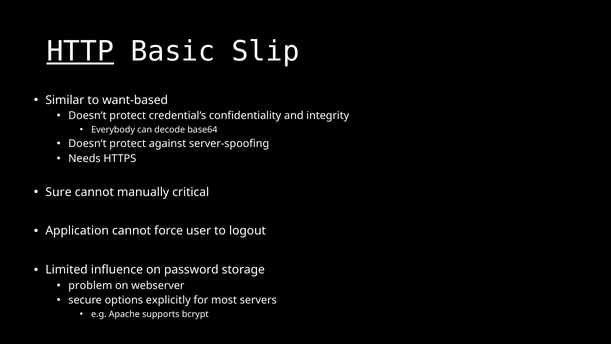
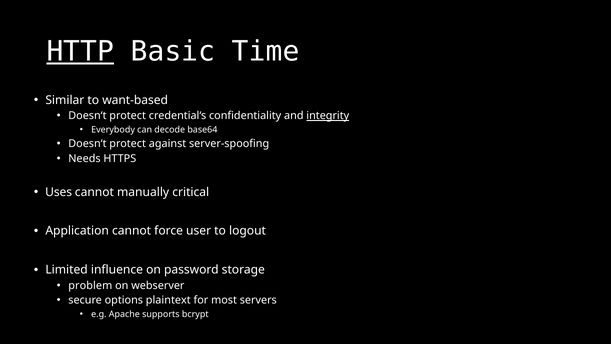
Slip: Slip -> Time
integrity underline: none -> present
Sure: Sure -> Uses
explicitly: explicitly -> plaintext
